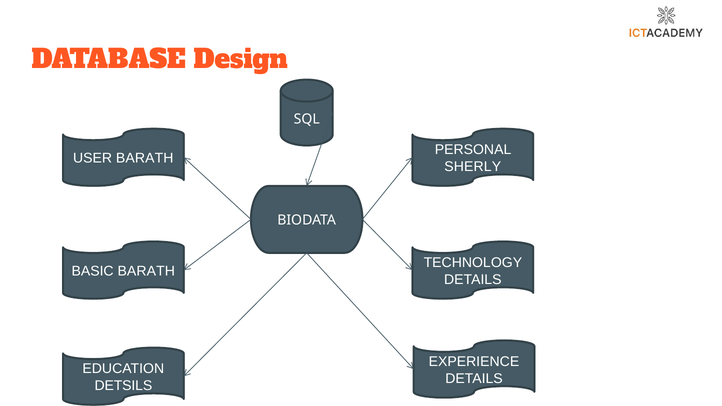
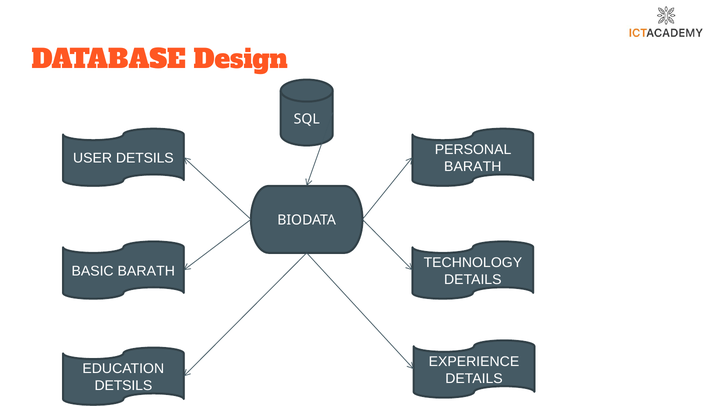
USER BARATH: BARATH -> DETSILS
SHERLY at (473, 167): SHERLY -> BARATH
